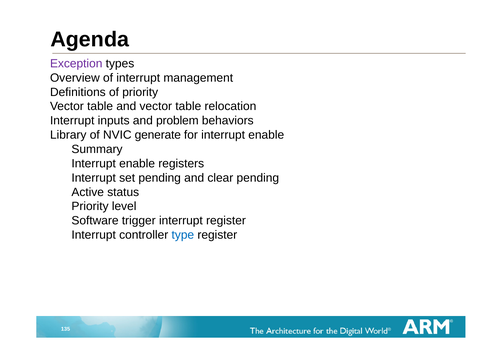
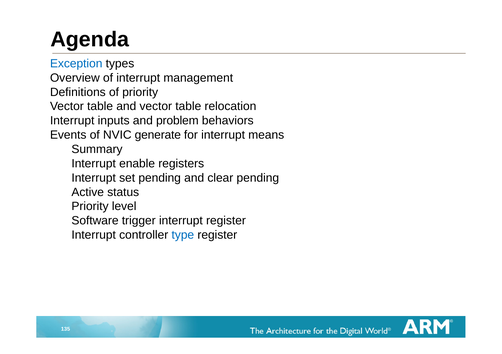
Exception colour: purple -> blue
Library: Library -> Events
for interrupt enable: enable -> means
